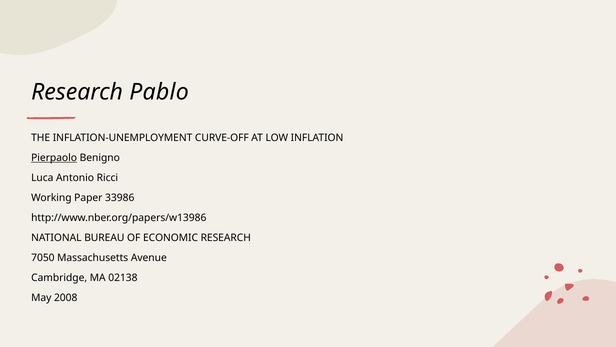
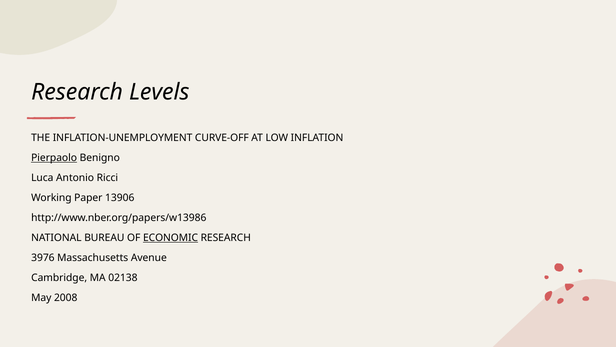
Pablo: Pablo -> Levels
33986: 33986 -> 13906
ECONOMIC underline: none -> present
7050: 7050 -> 3976
